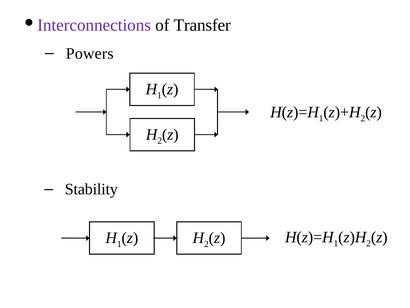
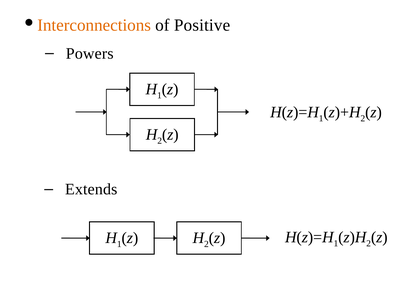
Interconnections colour: purple -> orange
Transfer: Transfer -> Positive
Stability: Stability -> Extends
